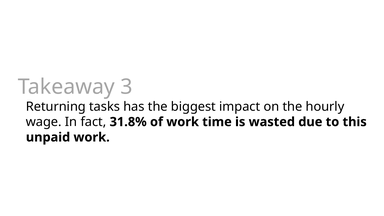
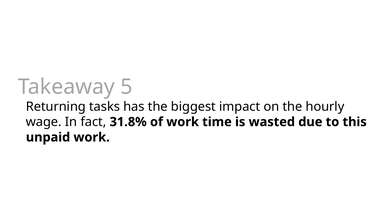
3: 3 -> 5
